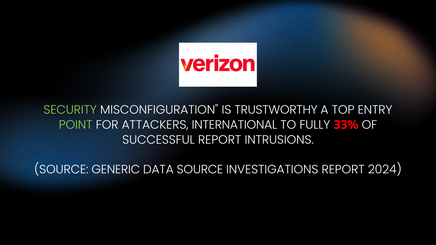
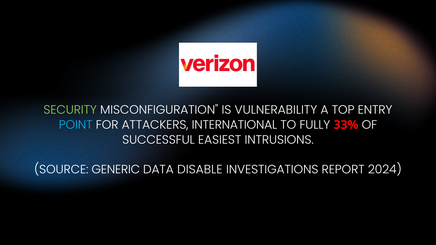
TRUSTWORTHY: TRUSTWORTHY -> VULNERABILITY
POINT colour: light green -> light blue
SUCCESSFUL REPORT: REPORT -> EASIEST
DATA SOURCE: SOURCE -> DISABLE
